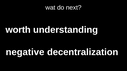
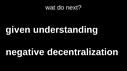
worth: worth -> given
